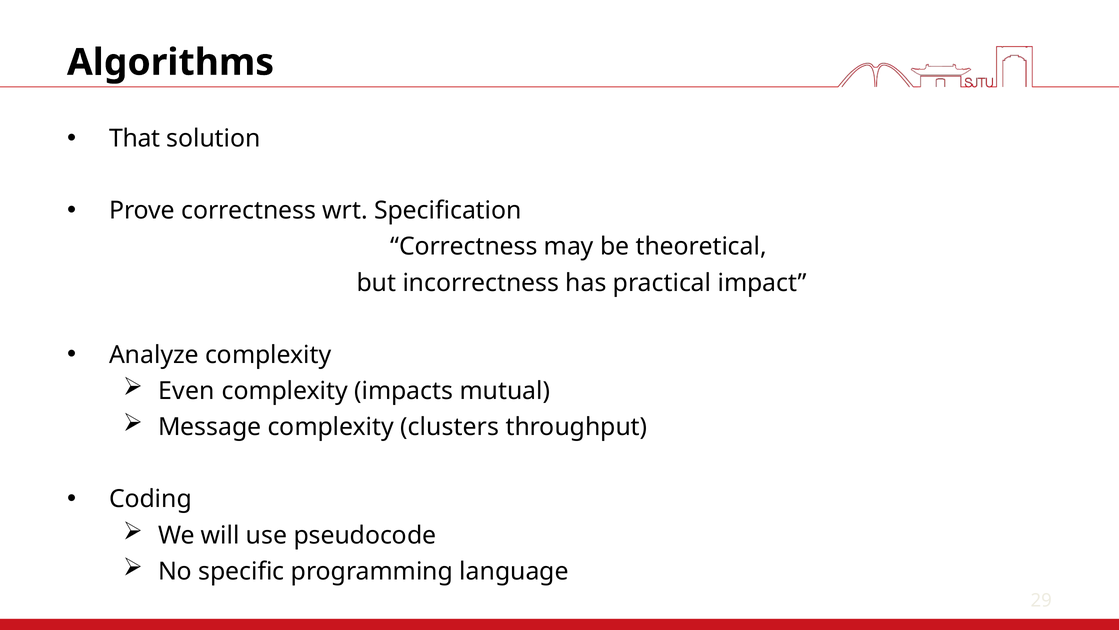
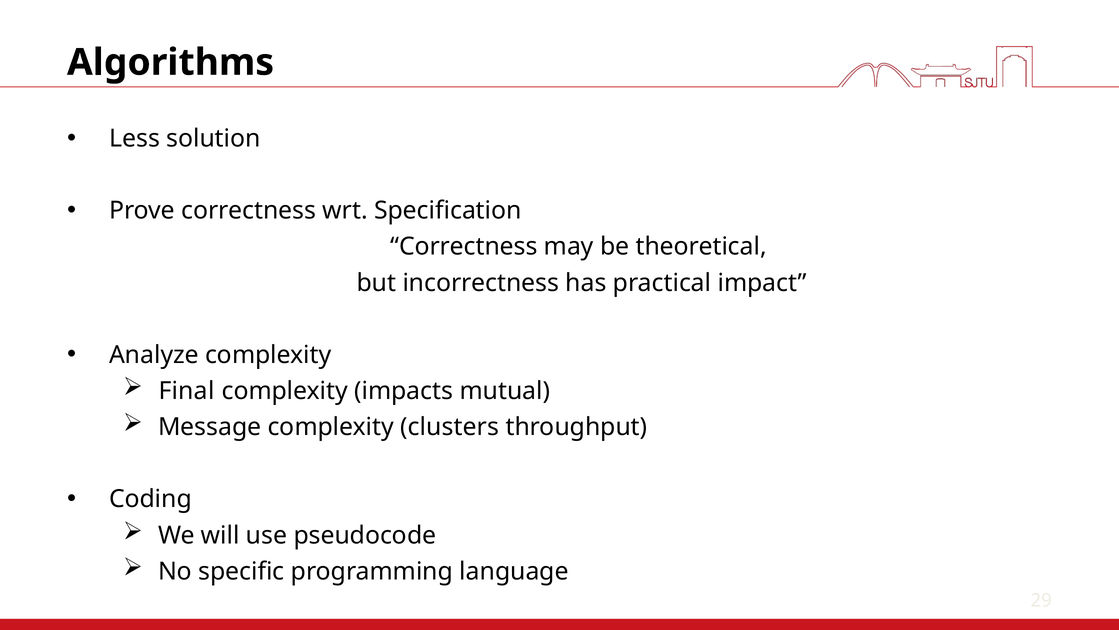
That: That -> Less
Even: Even -> Final
